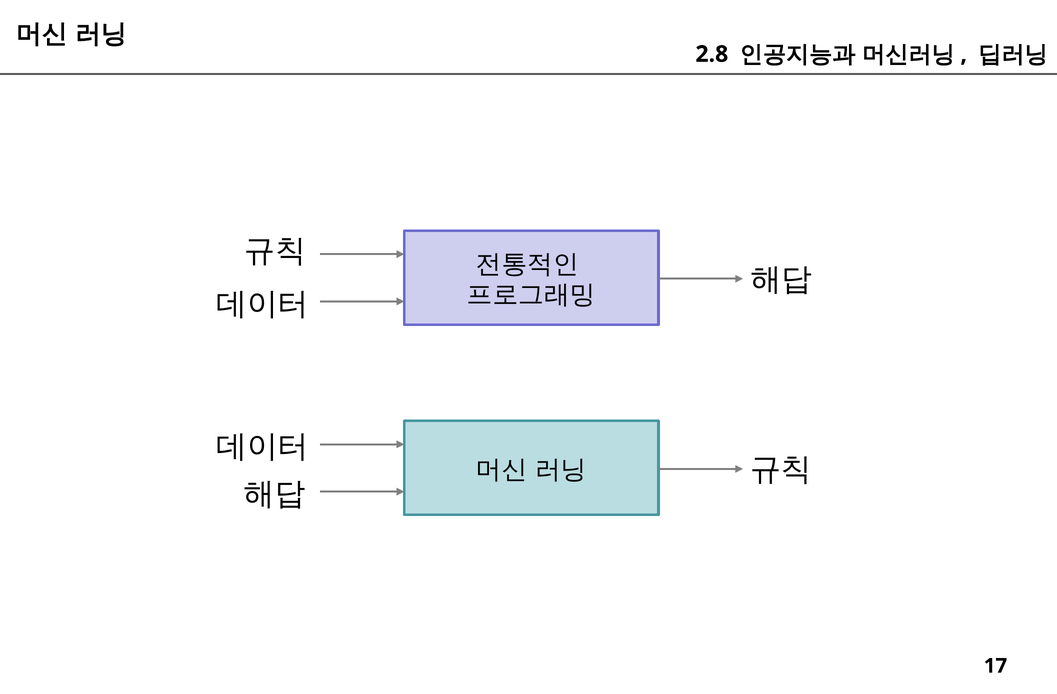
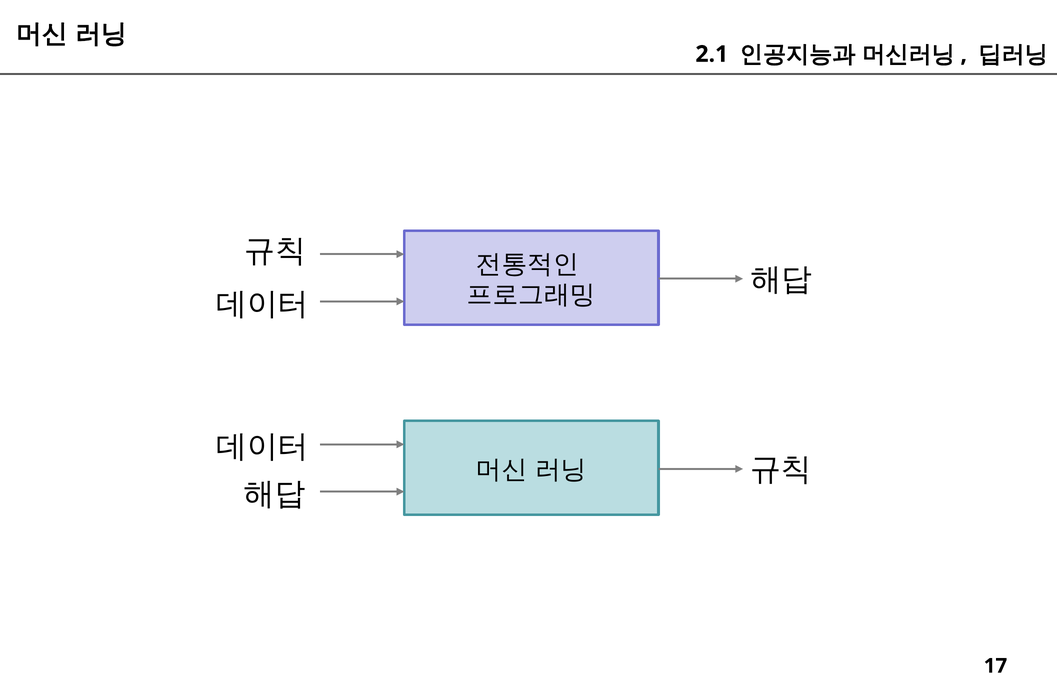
2.8: 2.8 -> 2.1
